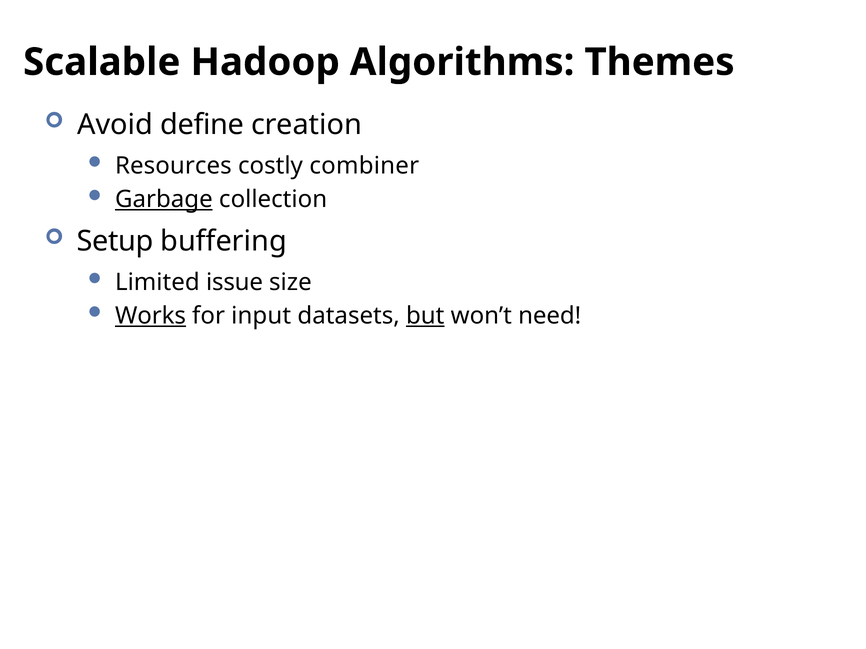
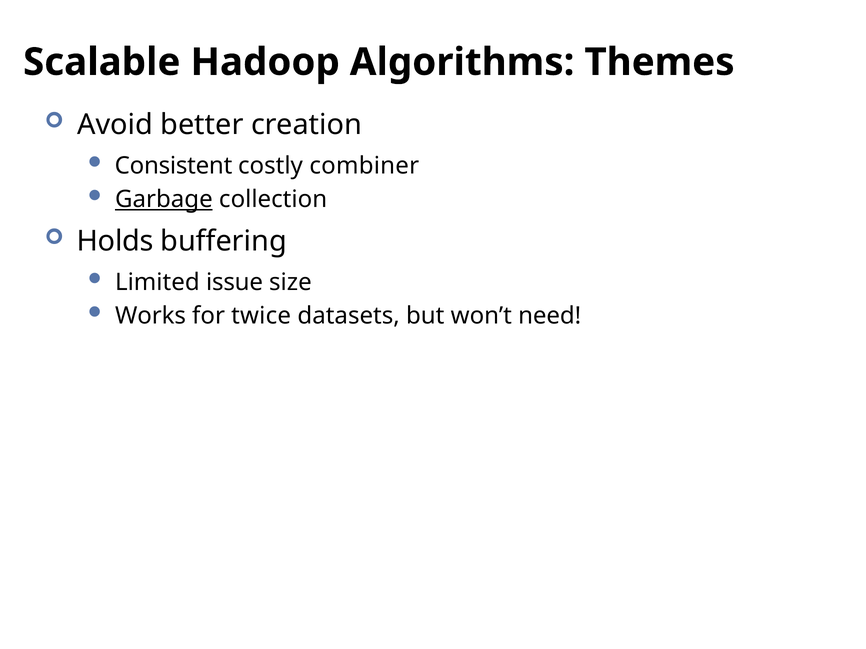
define: define -> better
Resources: Resources -> Consistent
Setup: Setup -> Holds
Works underline: present -> none
input: input -> twice
but underline: present -> none
